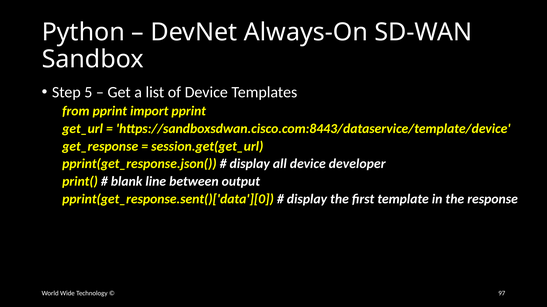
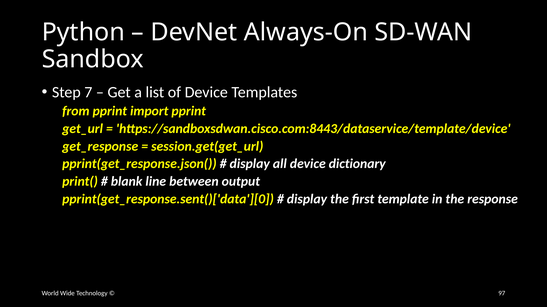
5: 5 -> 7
developer: developer -> dictionary
